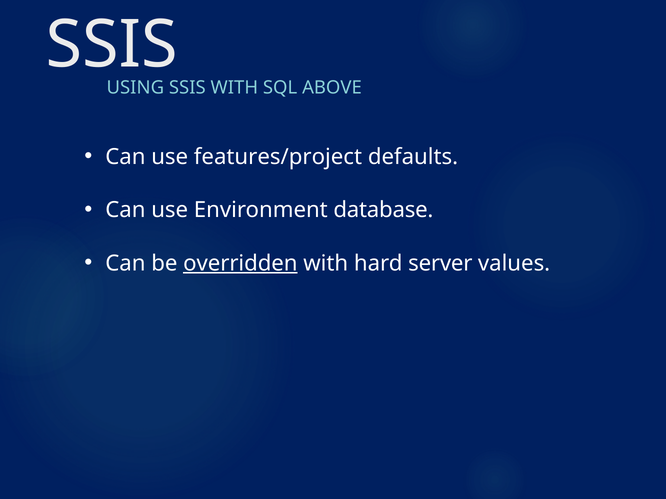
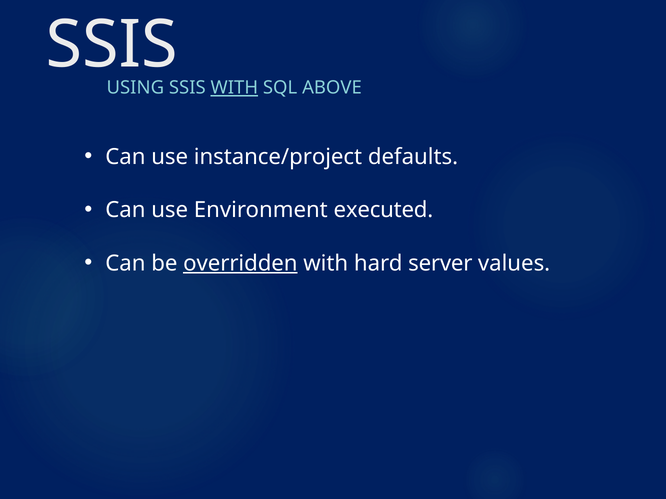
WITH at (234, 88) underline: none -> present
features/project: features/project -> instance/project
database: database -> executed
